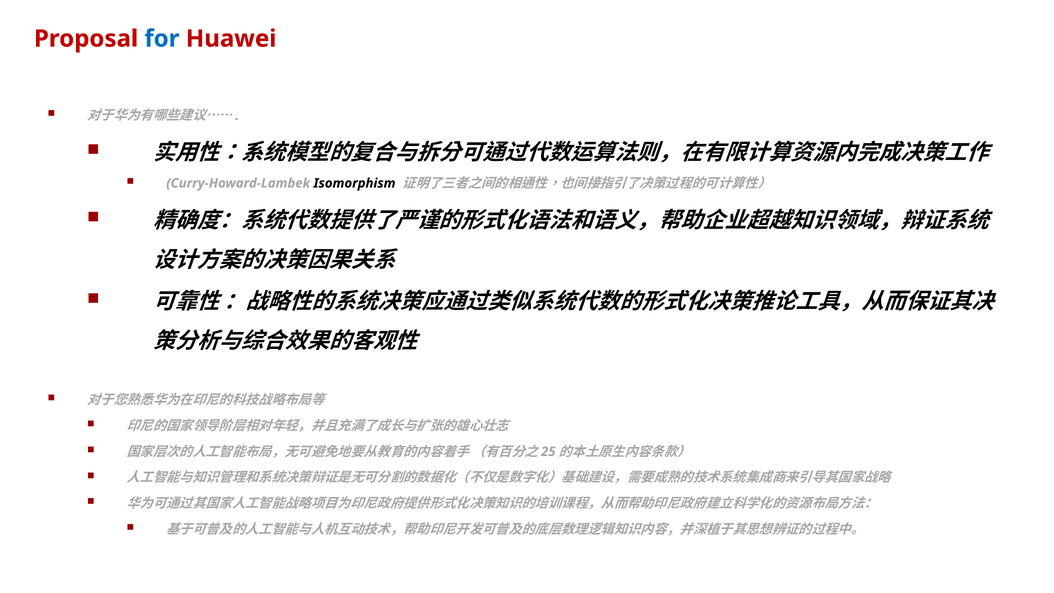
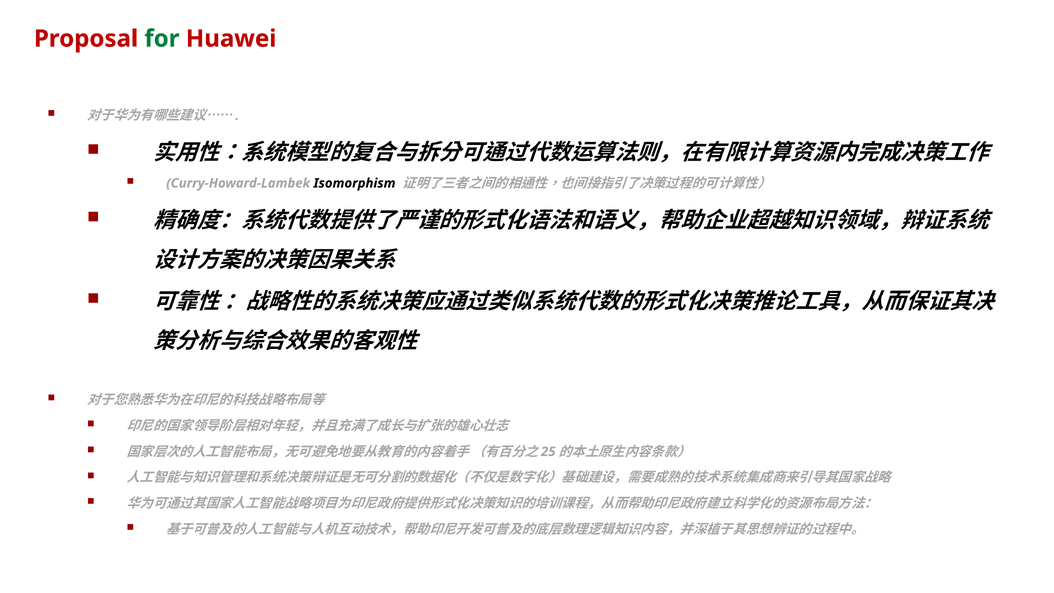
for colour: blue -> green
